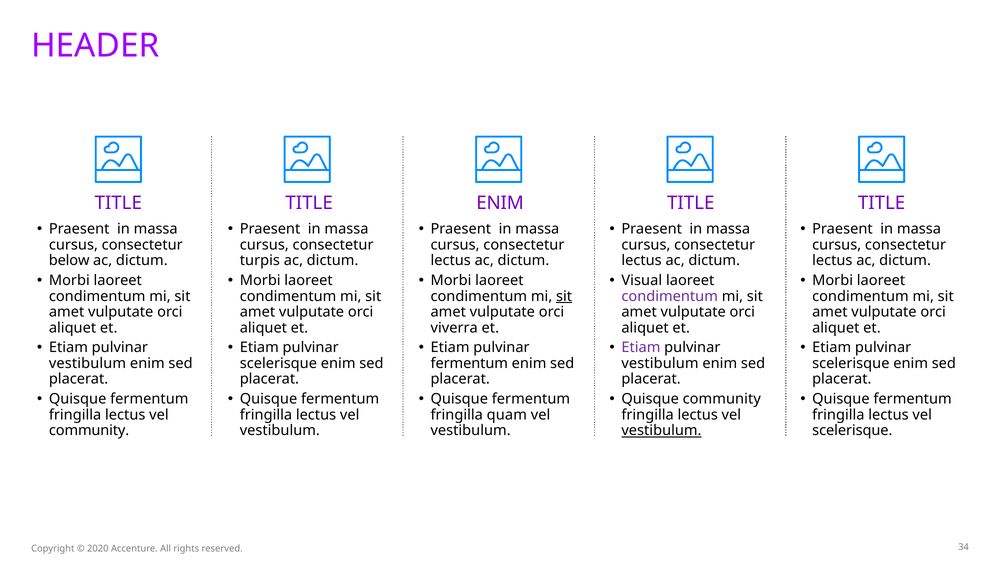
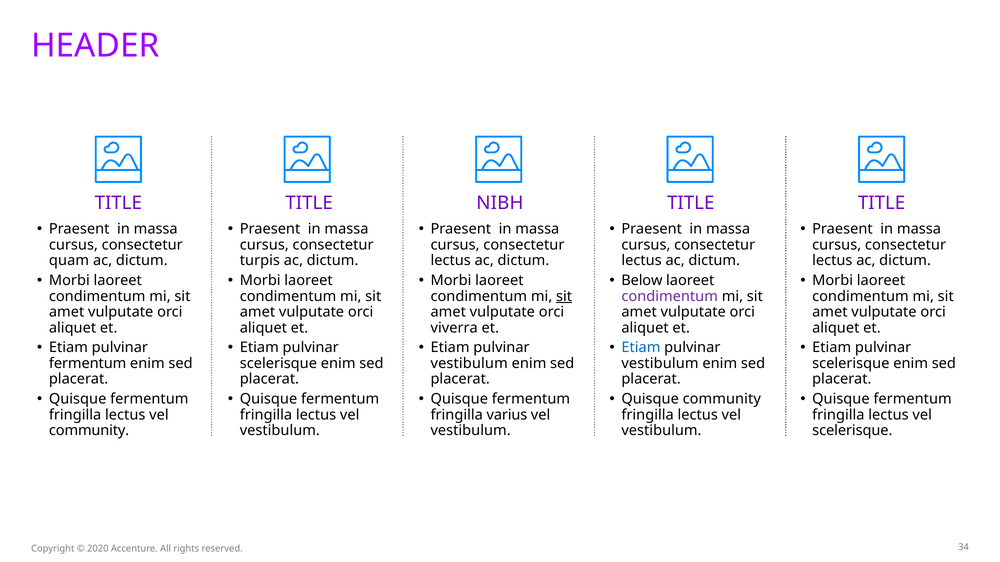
TITLE ENIM: ENIM -> NIBH
below: below -> quam
Visual: Visual -> Below
Etiam at (641, 348) colour: purple -> blue
vestibulum at (88, 364): vestibulum -> fermentum
fermentum at (469, 364): fermentum -> vestibulum
quam: quam -> varius
vestibulum at (661, 431) underline: present -> none
